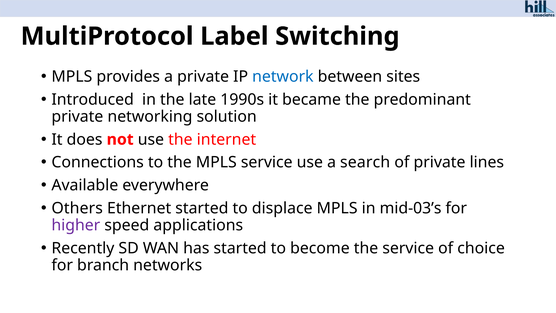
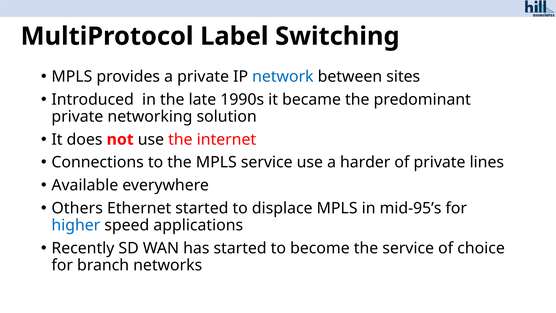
search: search -> harder
mid-03’s: mid-03’s -> mid-95’s
higher colour: purple -> blue
